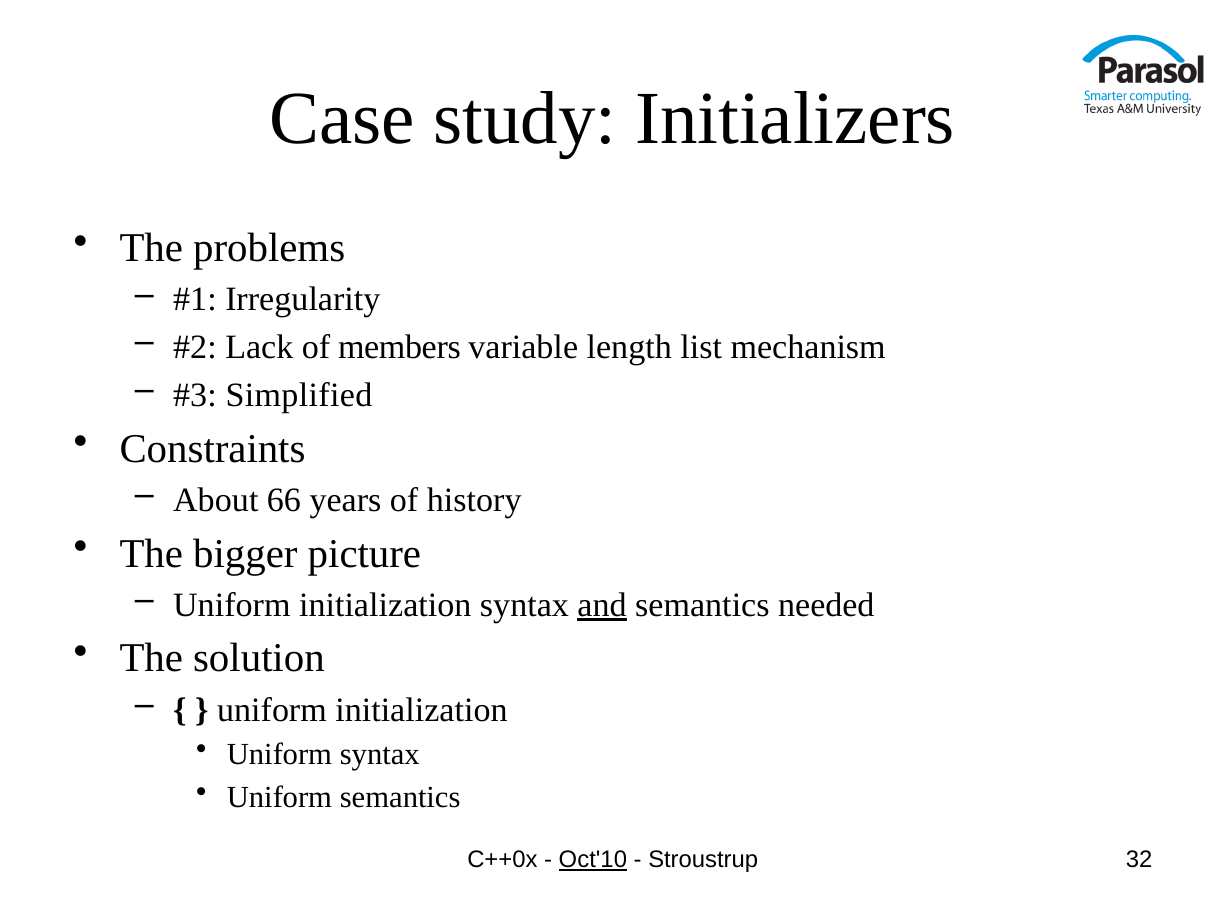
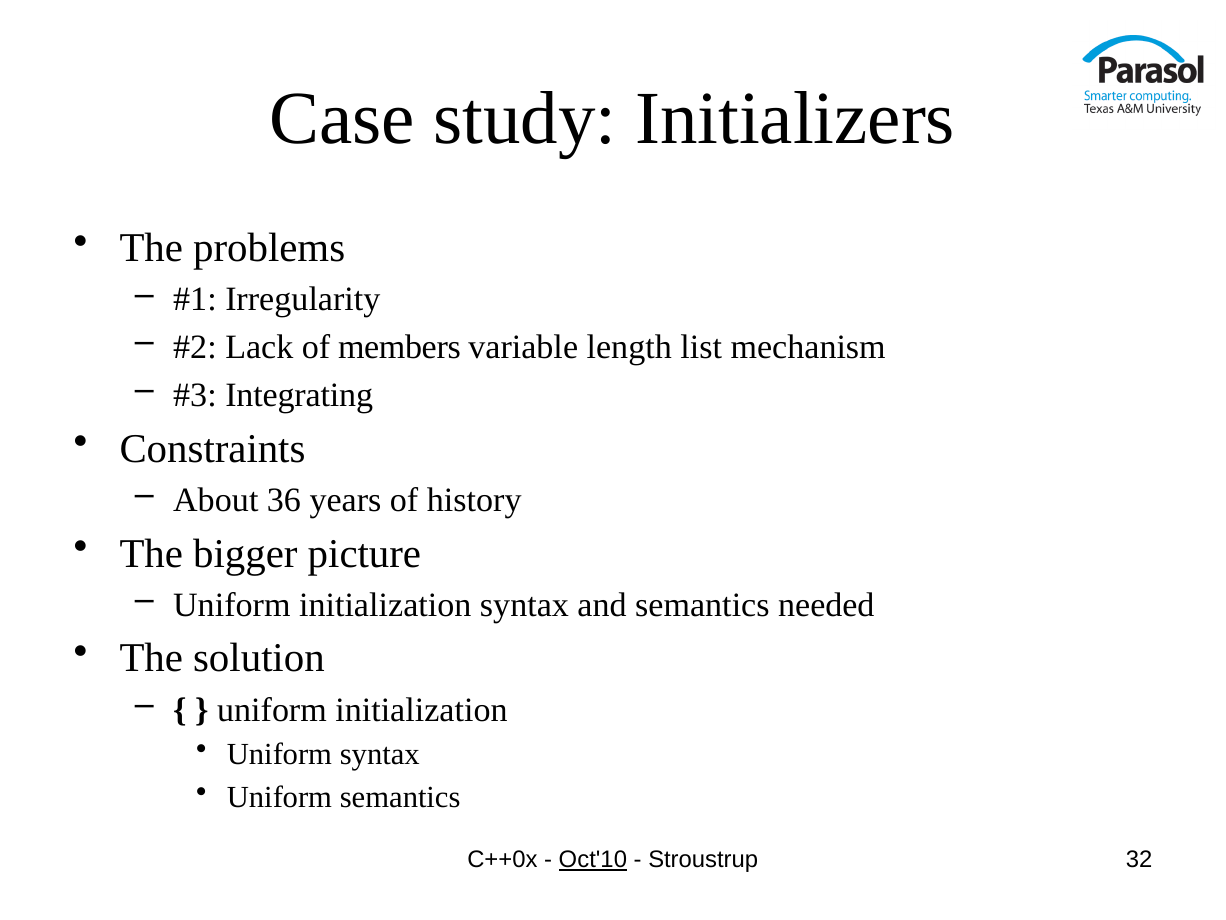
Simplified: Simplified -> Integrating
66: 66 -> 36
and underline: present -> none
